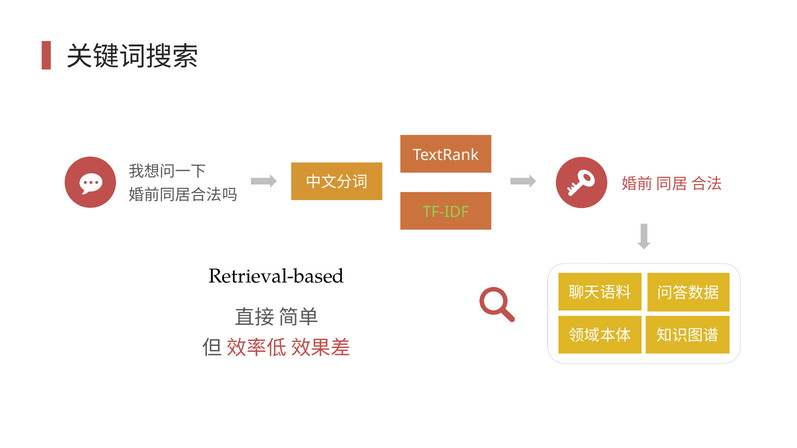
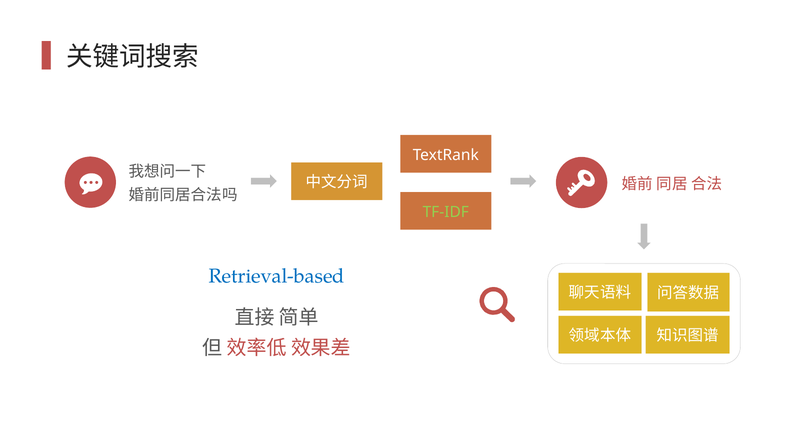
Retrieval-based colour: black -> blue
